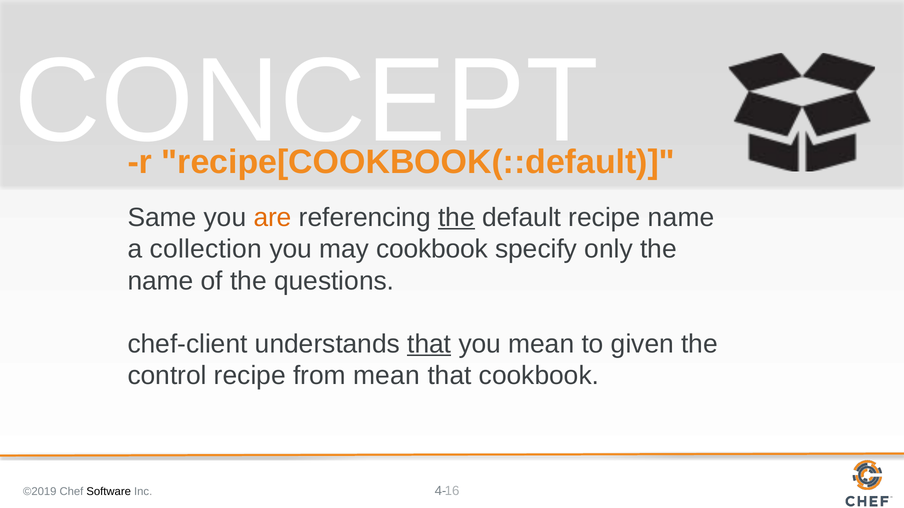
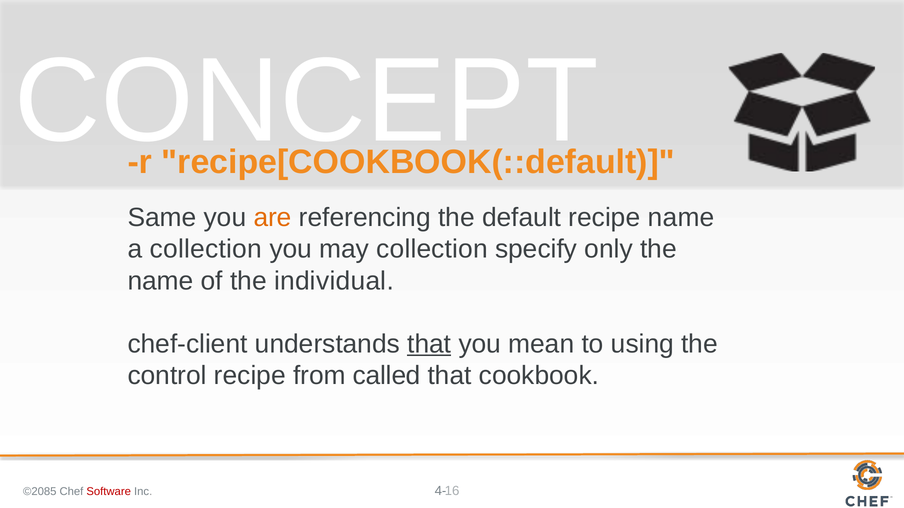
the at (456, 218) underline: present -> none
may cookbook: cookbook -> collection
questions: questions -> individual
given: given -> using
from mean: mean -> called
©2019: ©2019 -> ©2085
Software colour: black -> red
